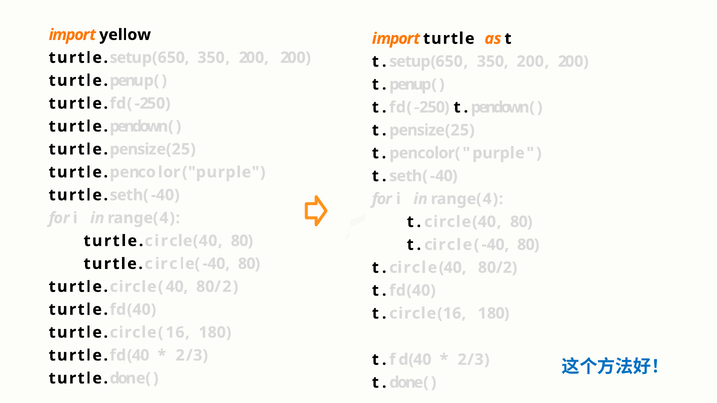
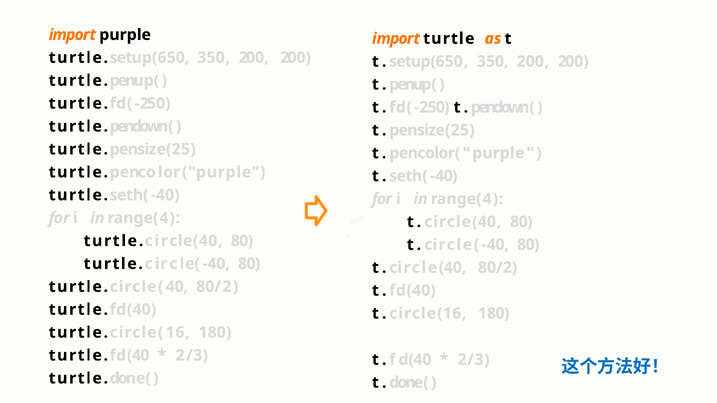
yellow: yellow -> purple
